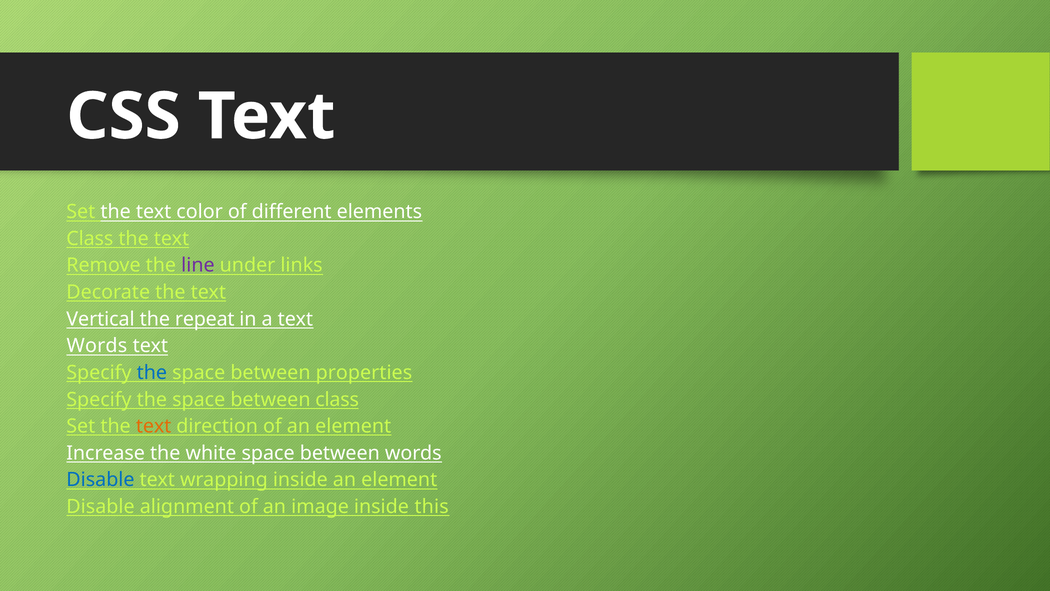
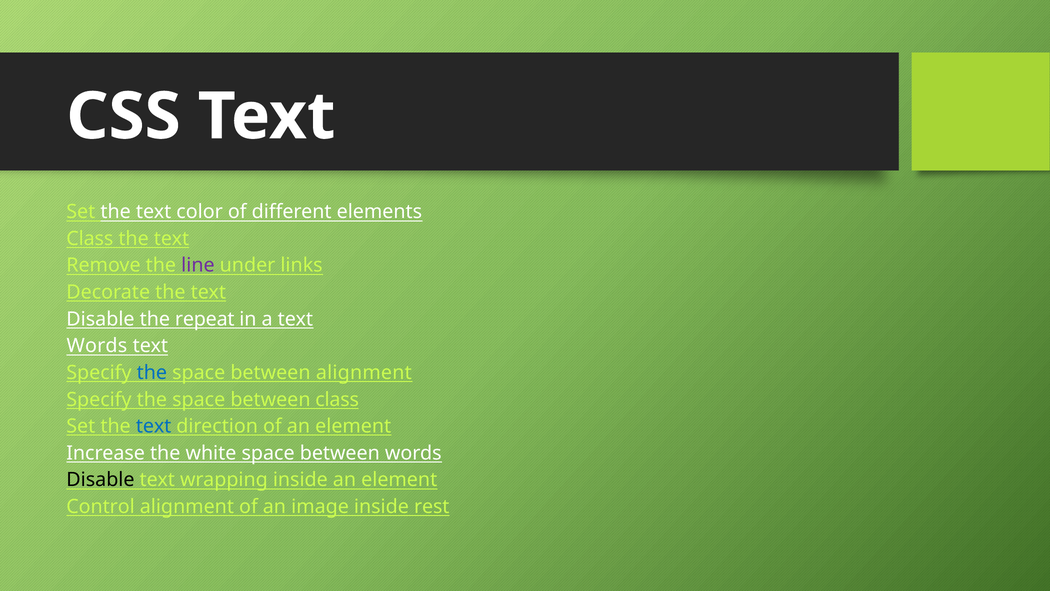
Vertical at (101, 319): Vertical -> Disable
between properties: properties -> alignment
text at (154, 426) colour: orange -> blue
Disable at (100, 480) colour: blue -> black
Disable at (101, 506): Disable -> Control
this: this -> rest
